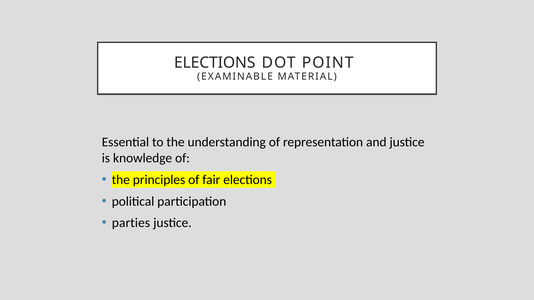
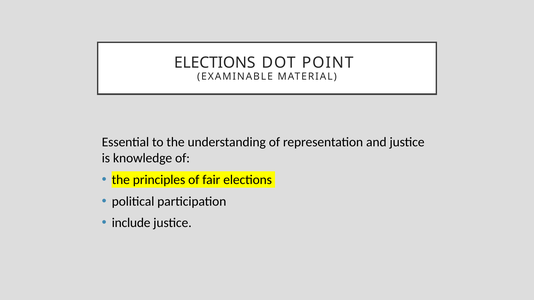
parties: parties -> include
